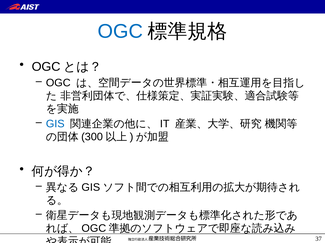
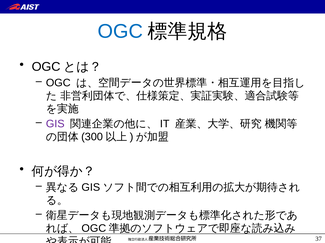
GIS at (55, 124) colour: blue -> purple
